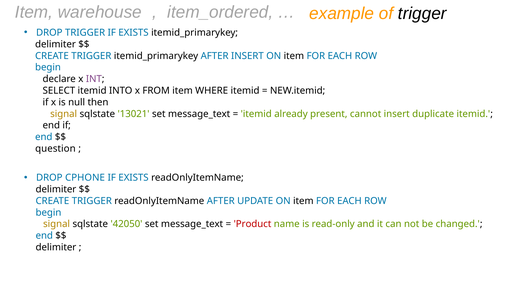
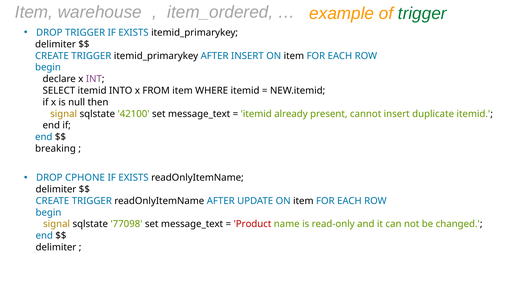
trigger at (422, 13) colour: black -> green
13021: 13021 -> 42100
question: question -> breaking
42050: 42050 -> 77098
